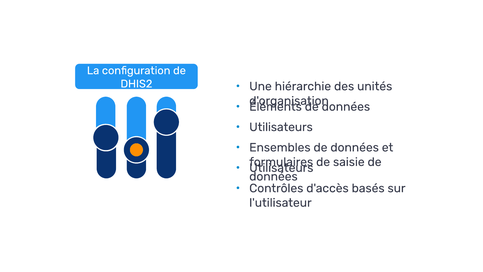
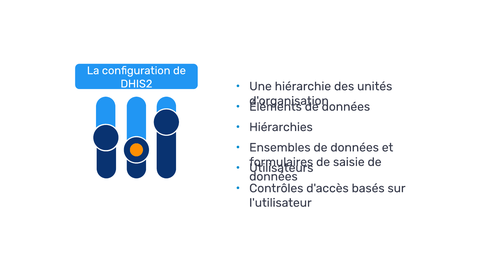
Utilisateurs at (281, 127): Utilisateurs -> Hiérarchies
